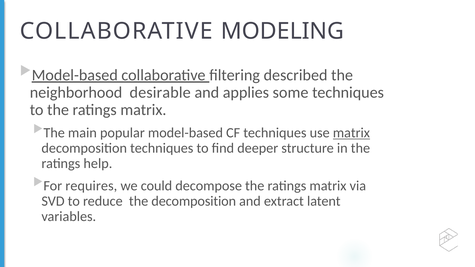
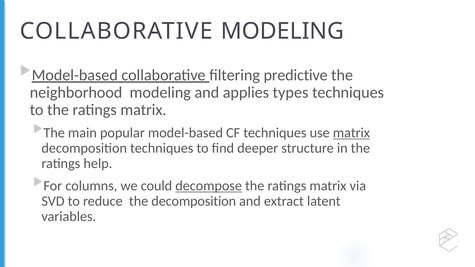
described: described -> predictive
neighborhood desirable: desirable -> modeling
some: some -> types
requires: requires -> columns
decompose underline: none -> present
